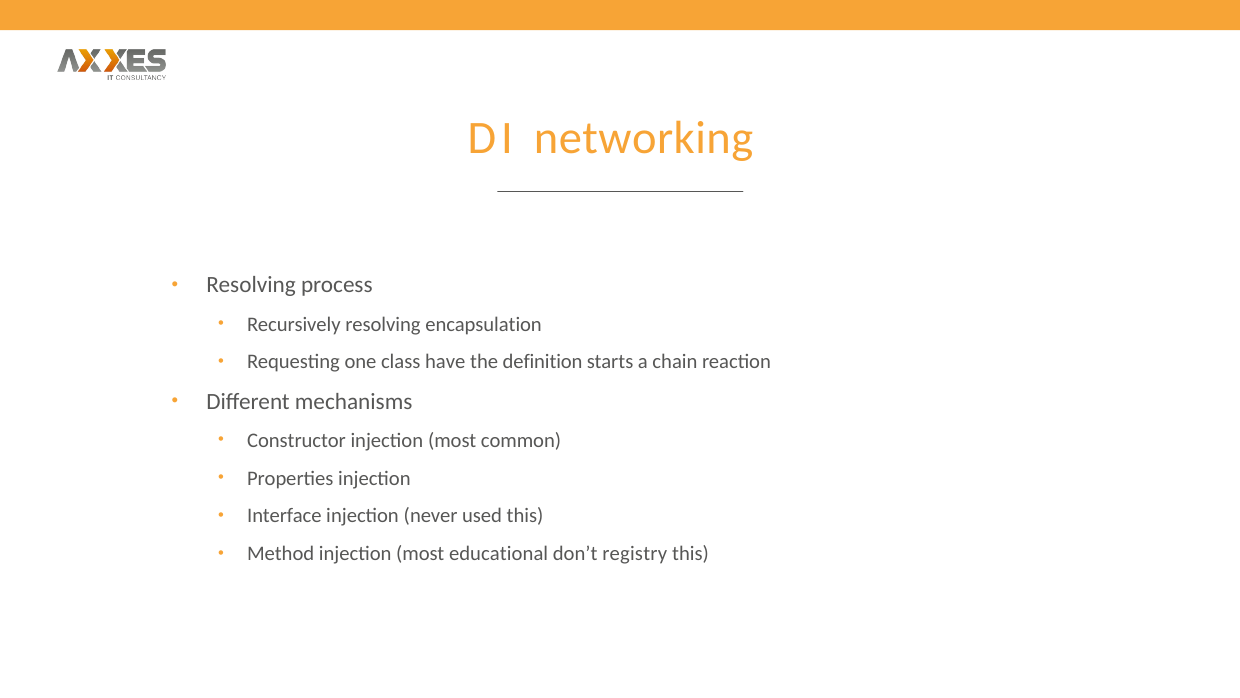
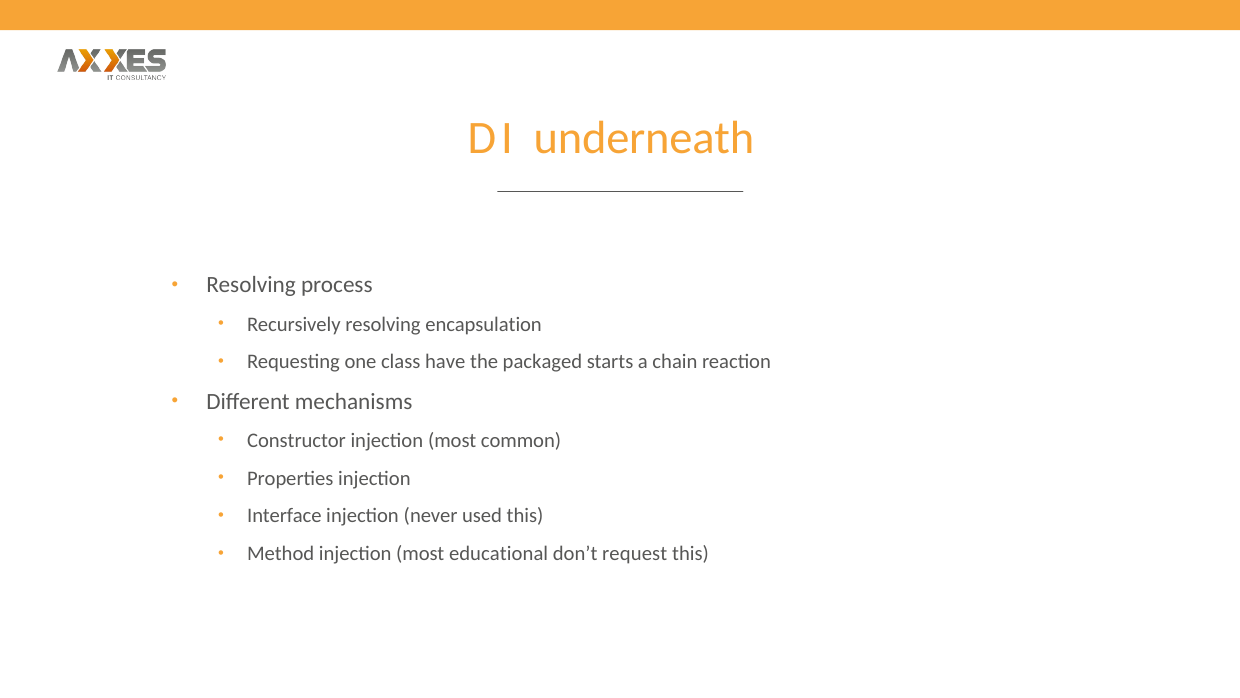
networking: networking -> underneath
definition: definition -> packaged
registry: registry -> request
